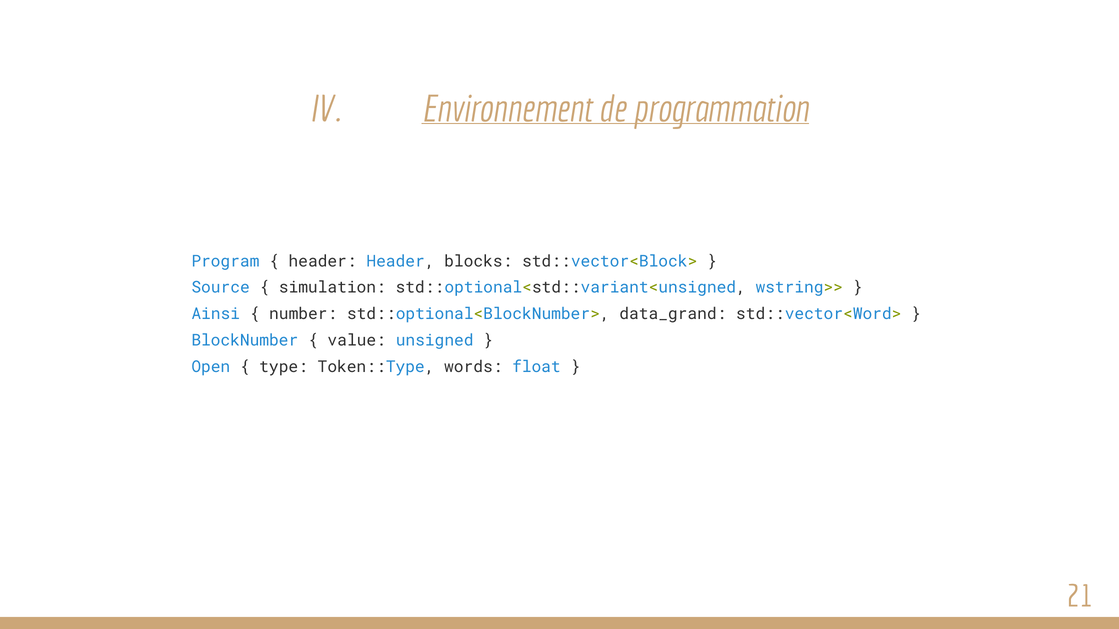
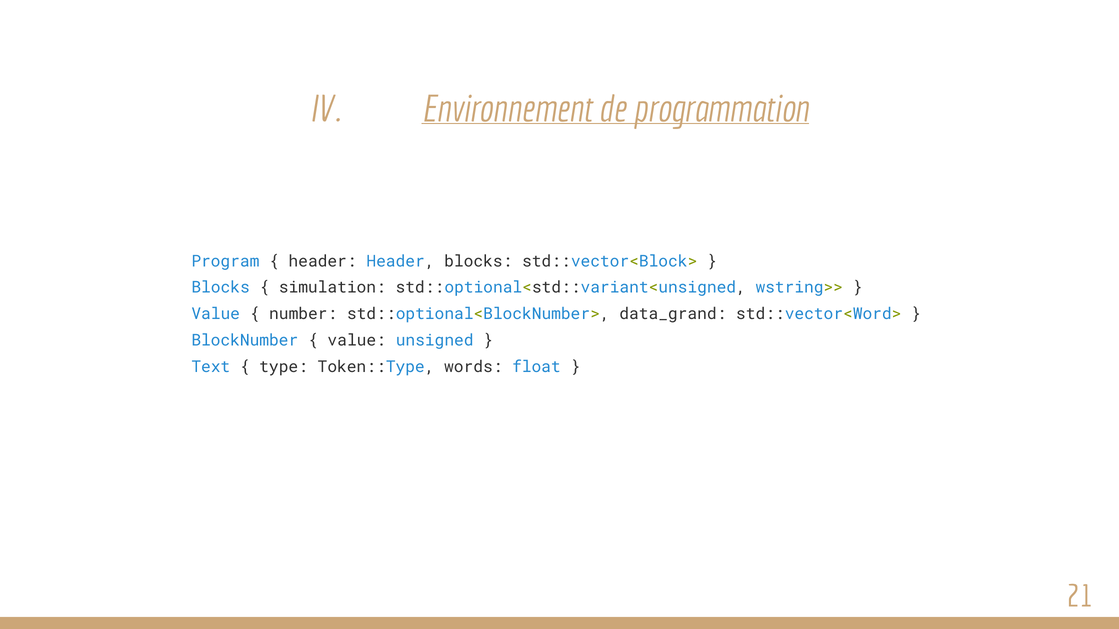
Source at (221, 288): Source -> Blocks
Ainsi at (216, 314): Ainsi -> Value
Open: Open -> Text
